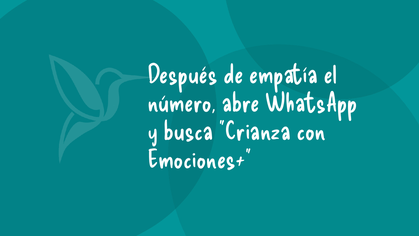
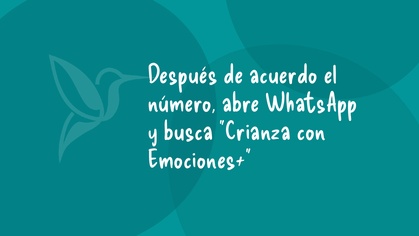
empatía: empatía -> acuerdo
